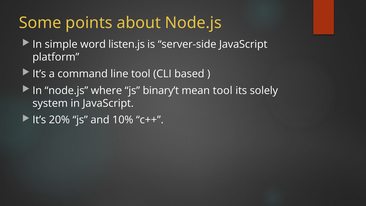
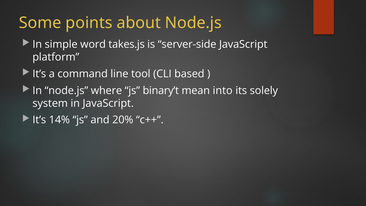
listen.js: listen.js -> takes.js
mean tool: tool -> into
20%: 20% -> 14%
10%: 10% -> 20%
